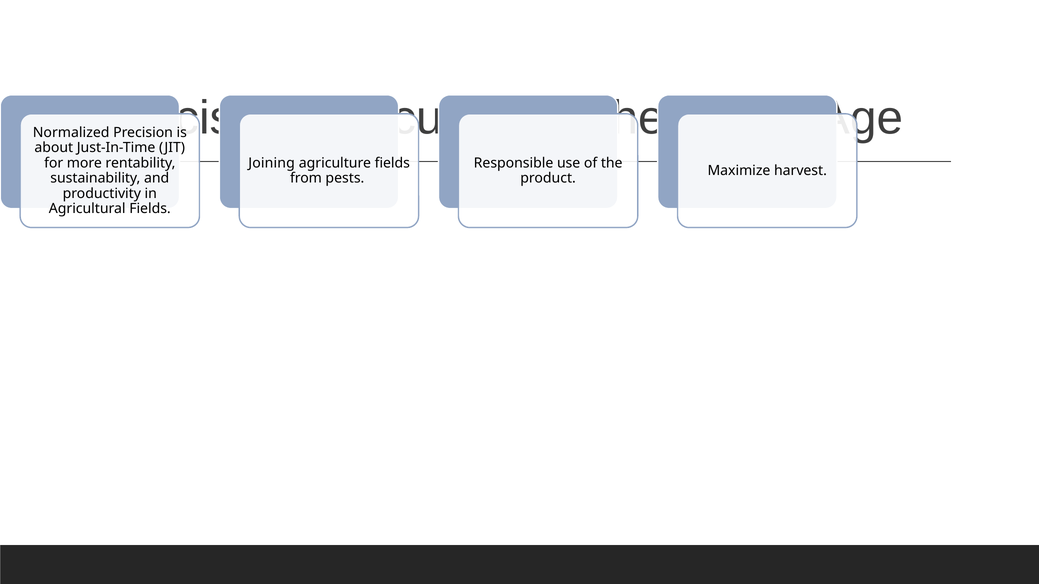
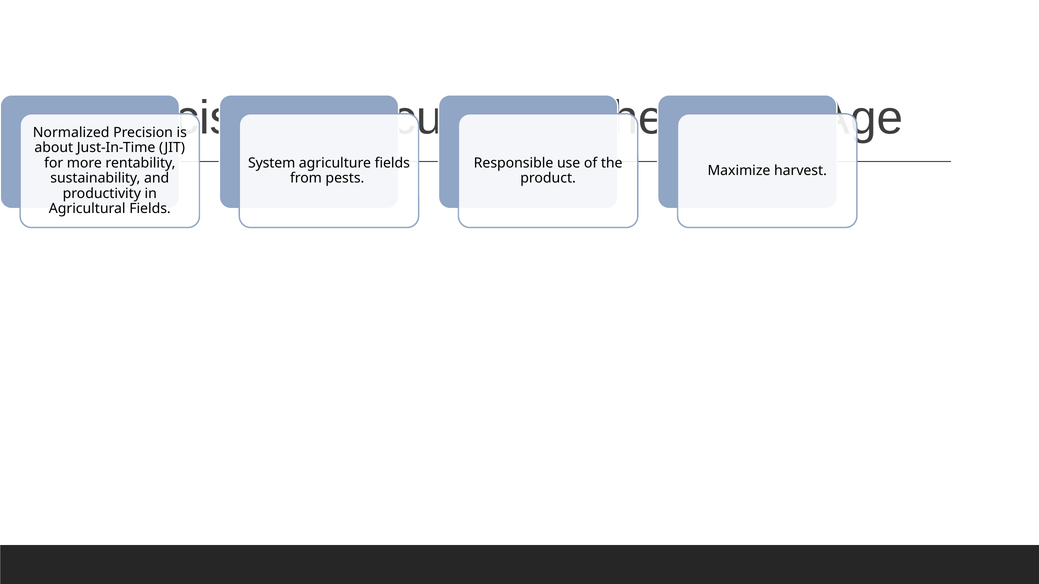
Joining: Joining -> System
